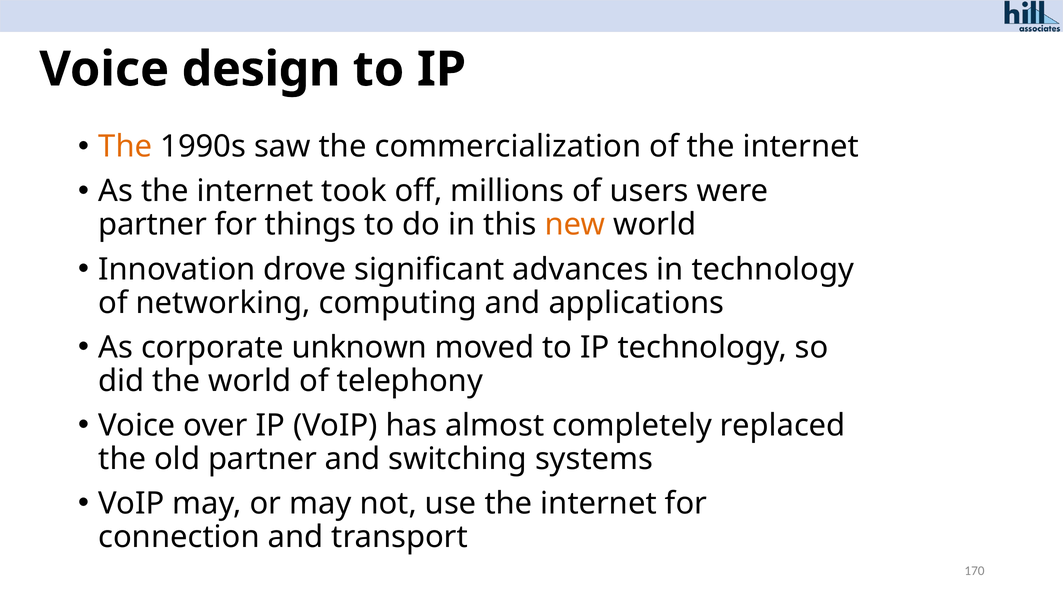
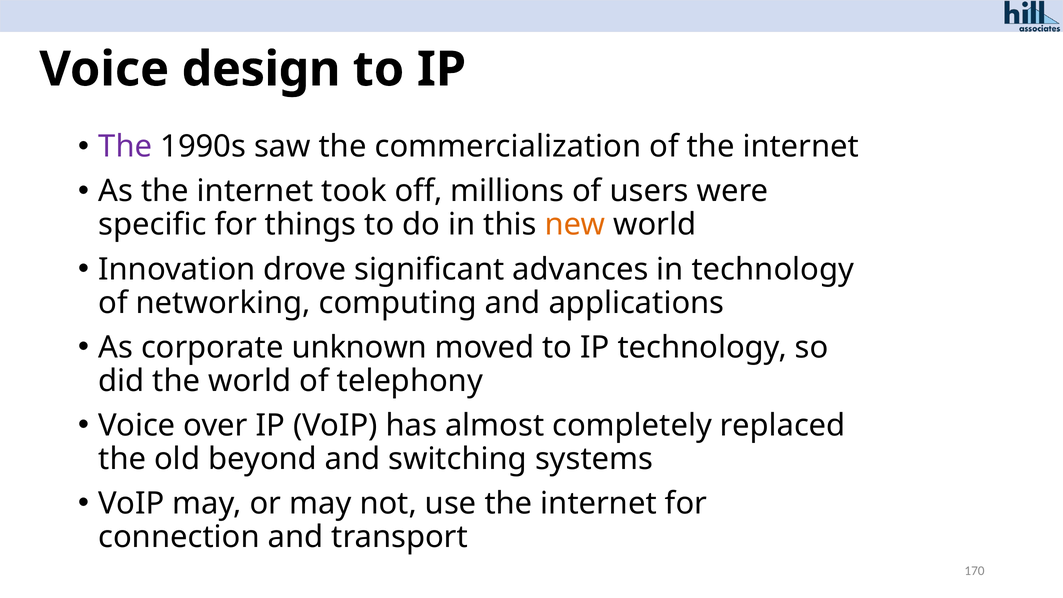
The at (125, 147) colour: orange -> purple
partner at (153, 225): partner -> specific
old partner: partner -> beyond
